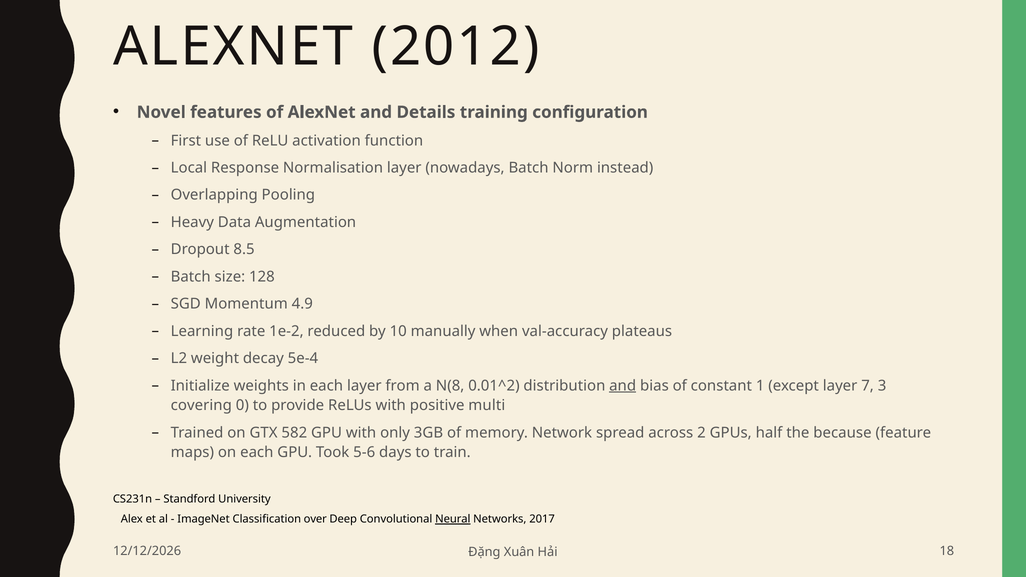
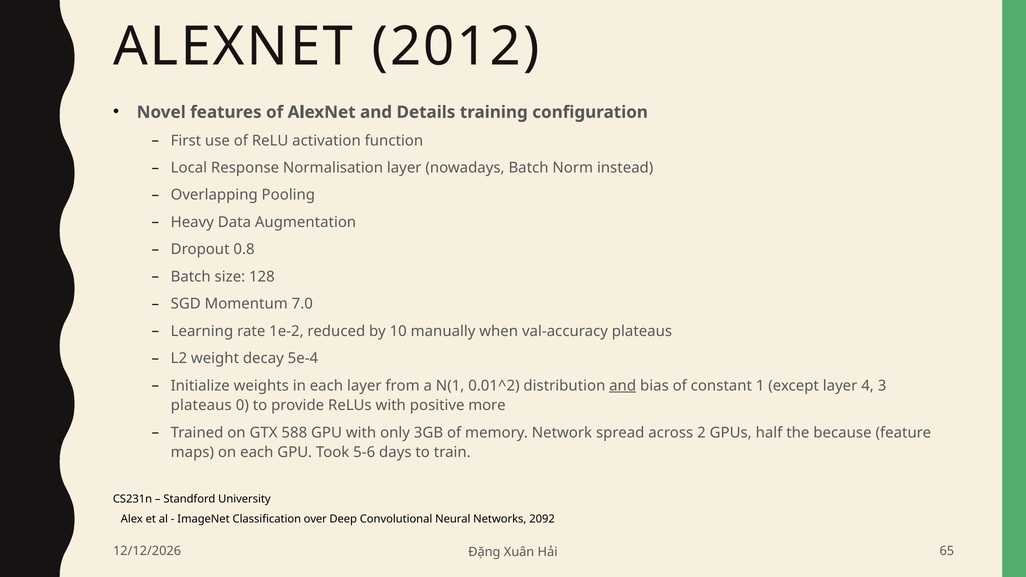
8.5: 8.5 -> 0.8
4.9: 4.9 -> 7.0
N(8: N(8 -> N(1
7: 7 -> 4
covering at (201, 405): covering -> plateaus
multi: multi -> more
582: 582 -> 588
Neural underline: present -> none
2017: 2017 -> 2092
18: 18 -> 65
